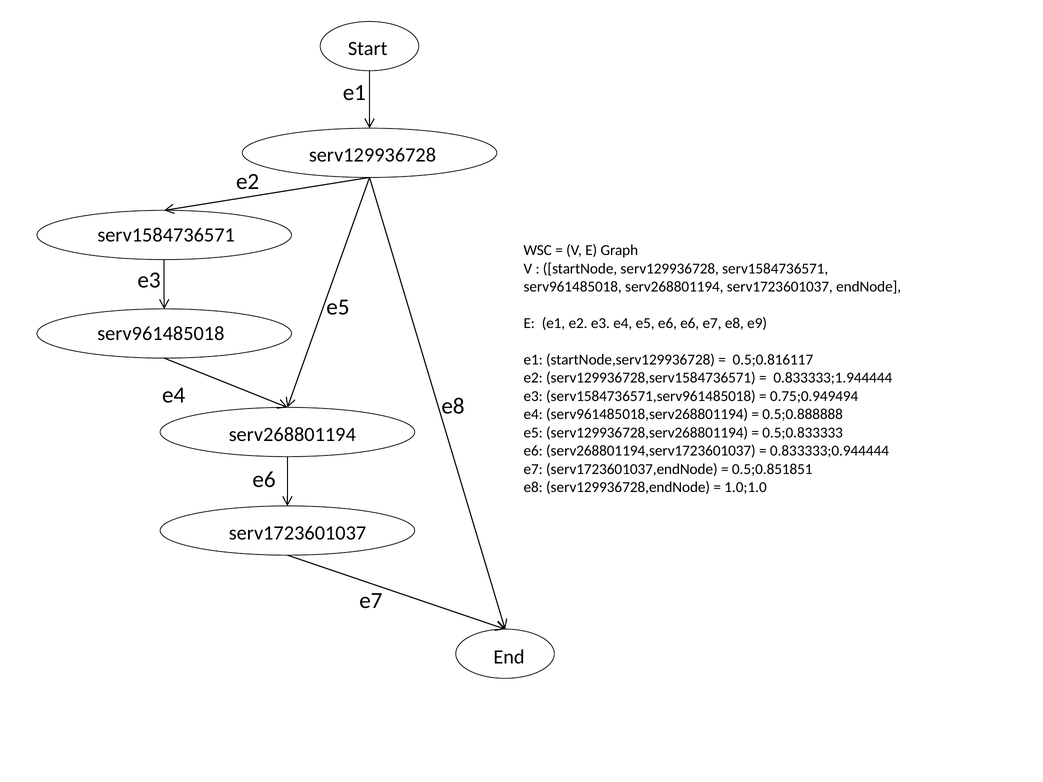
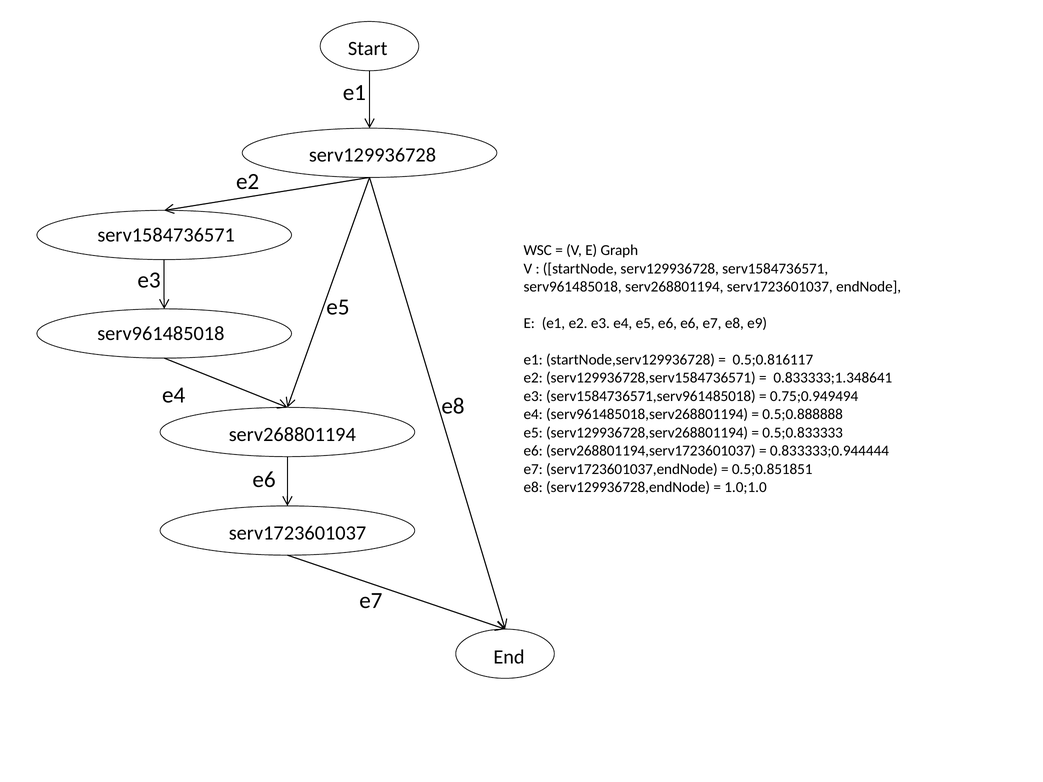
0.833333;1.944444: 0.833333;1.944444 -> 0.833333;1.348641
